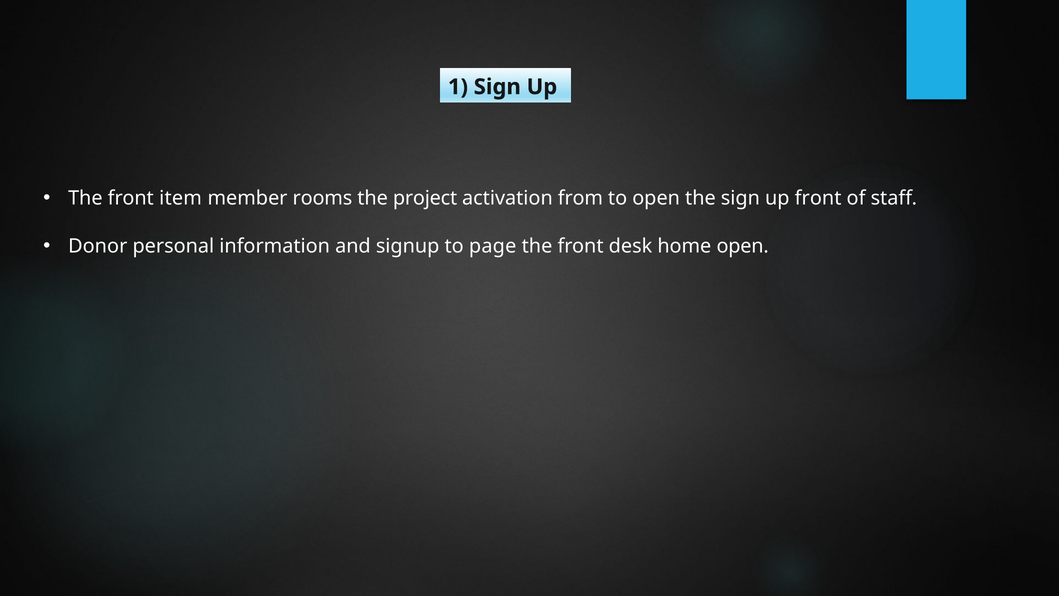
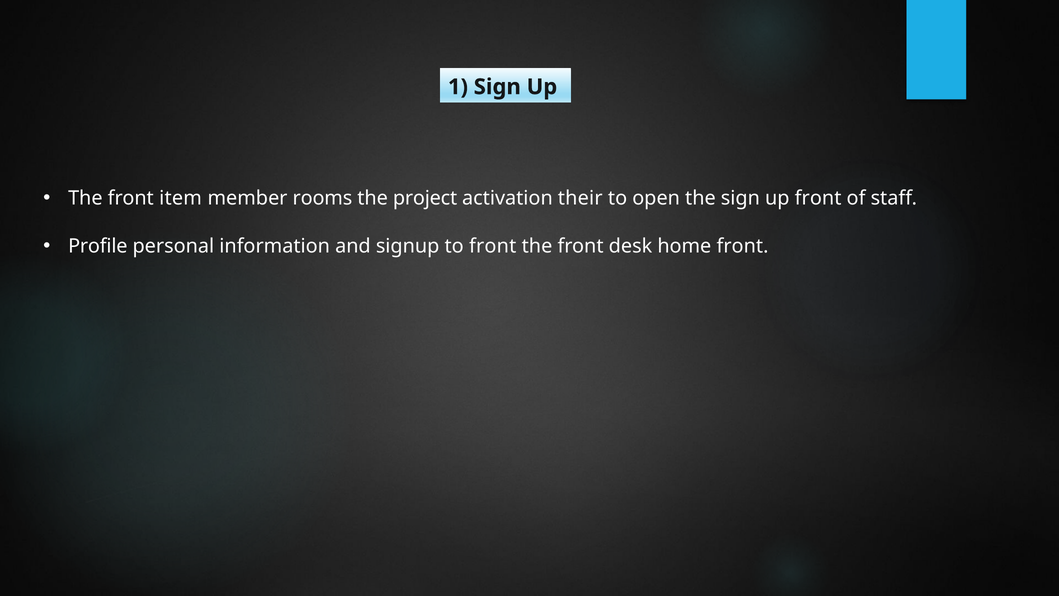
from: from -> their
Donor: Donor -> Profile
to page: page -> front
home open: open -> front
